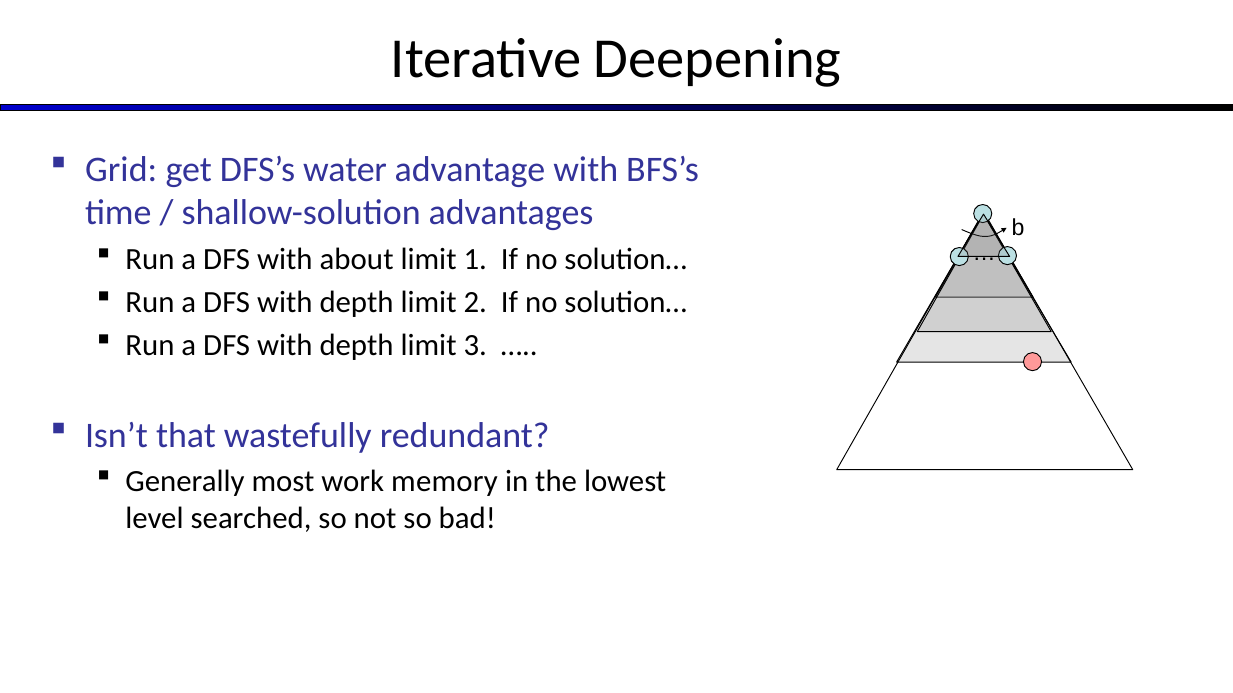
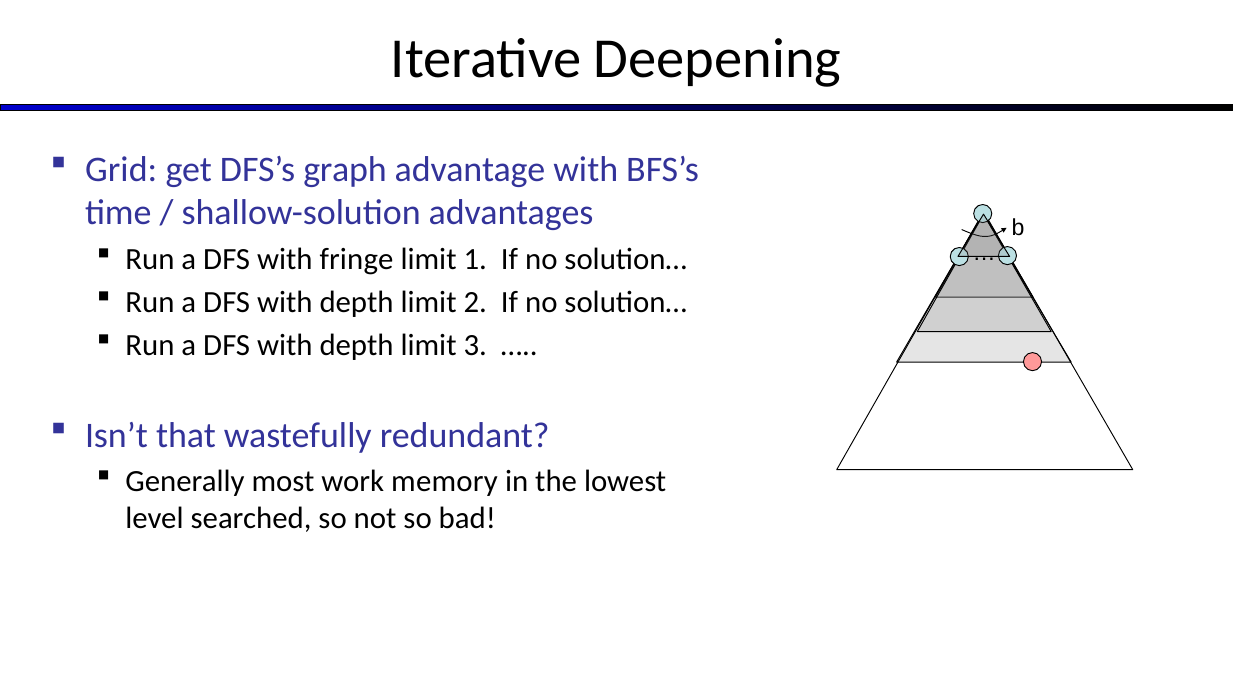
water: water -> graph
about: about -> fringe
